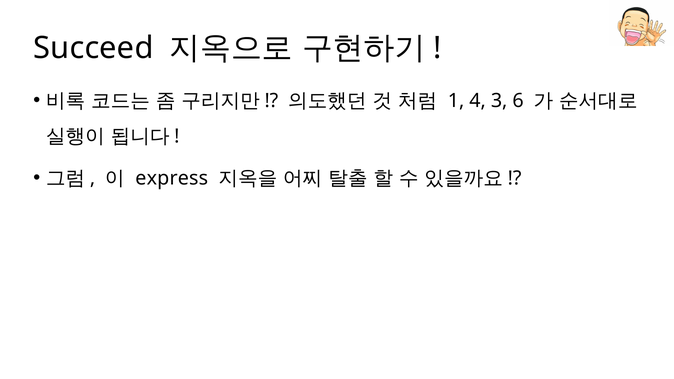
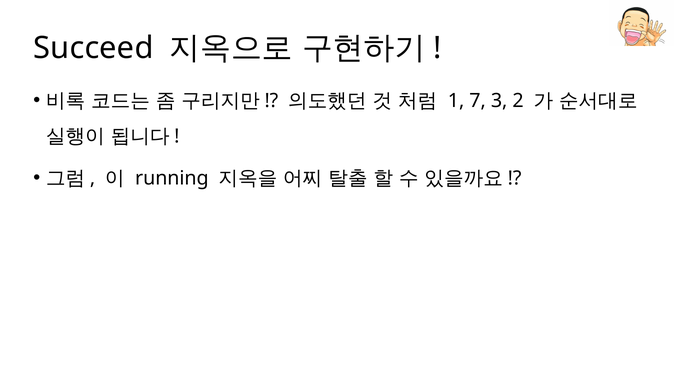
4: 4 -> 7
6: 6 -> 2
express: express -> running
